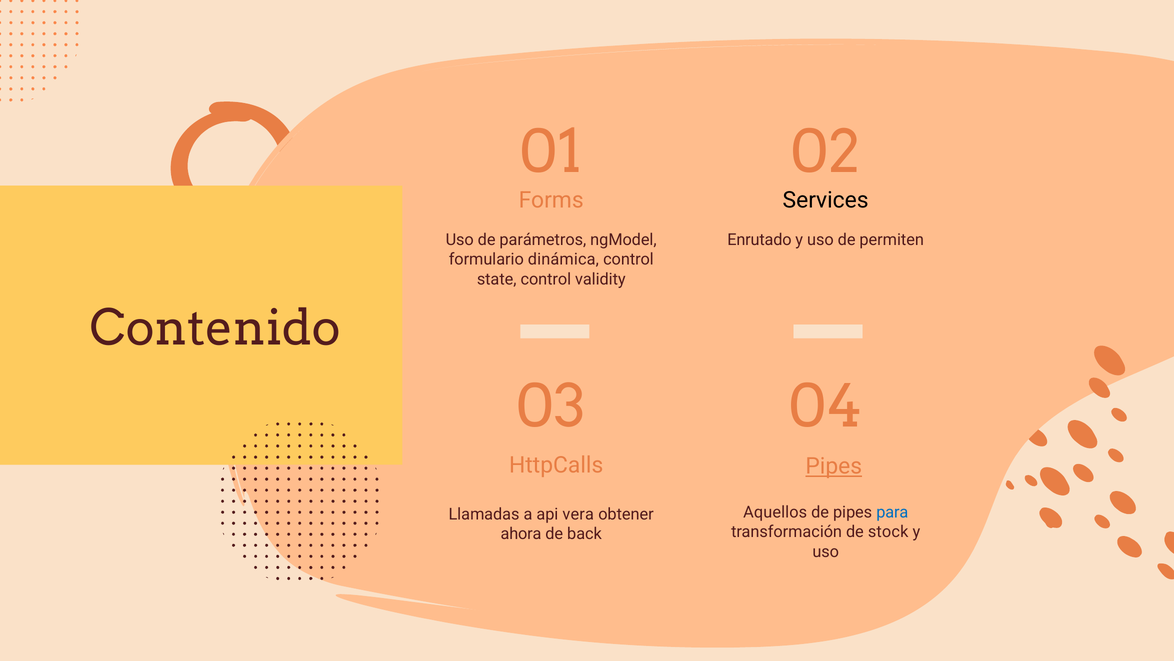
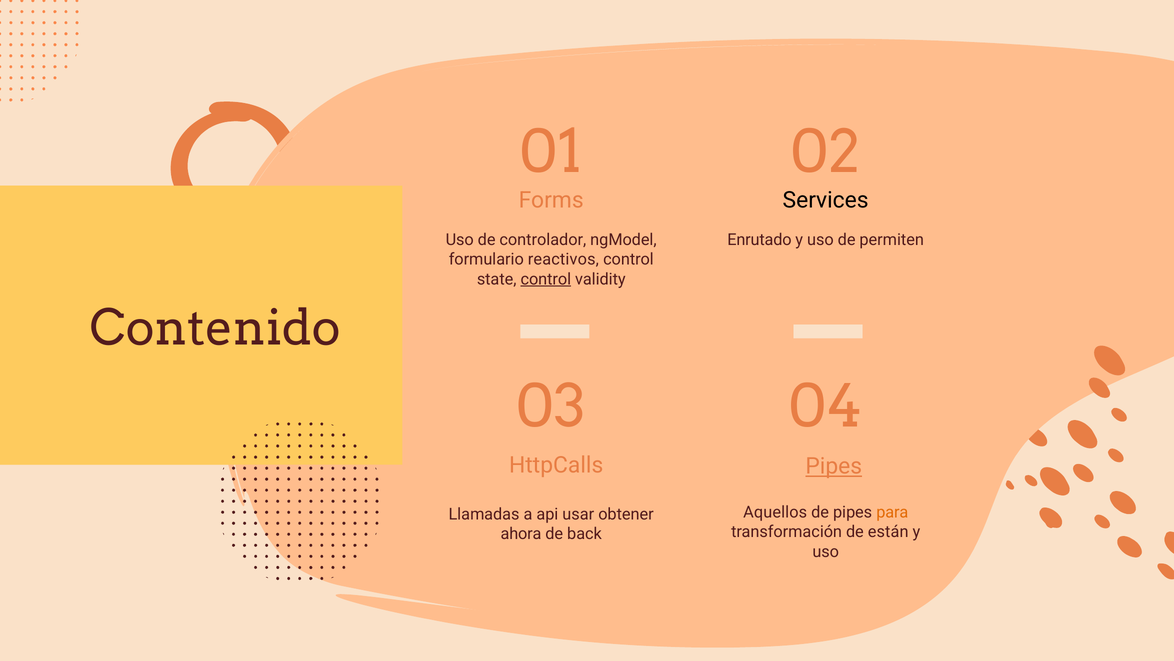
parámetros: parámetros -> controlador
dinámica: dinámica -> reactivos
control at (546, 279) underline: none -> present
para colour: blue -> orange
vera: vera -> usar
stock: stock -> están
